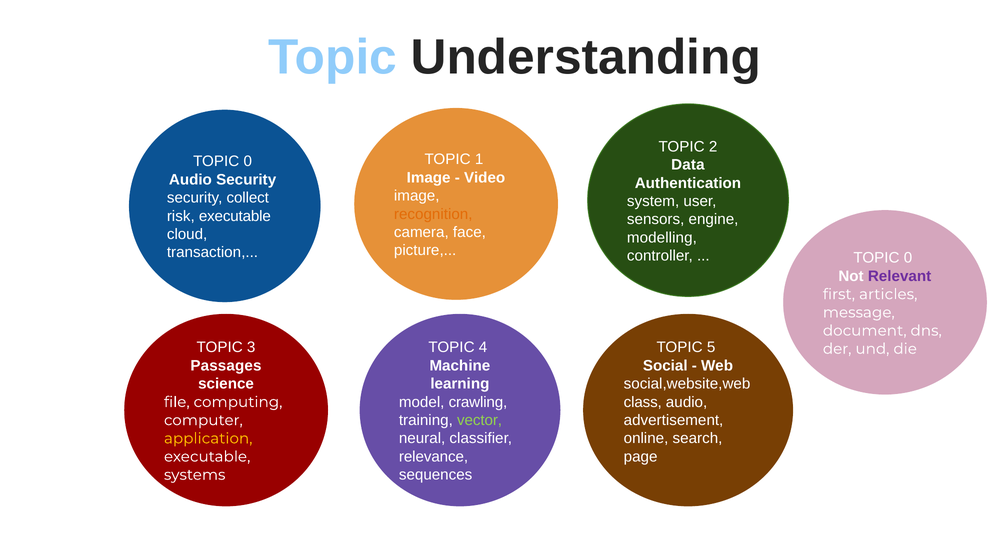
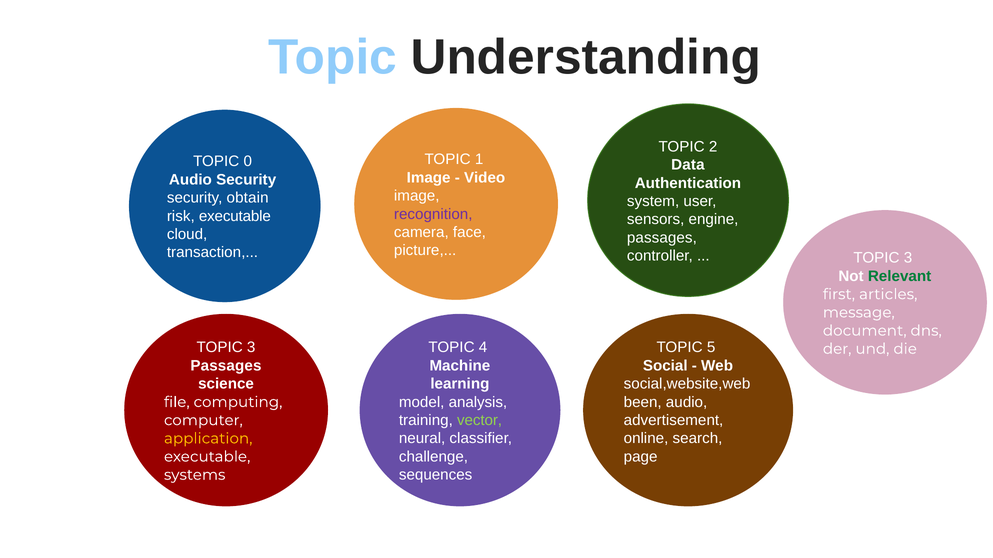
collect: collect -> obtain
recognition colour: orange -> purple
modelling at (662, 238): modelling -> passages
0 at (908, 258): 0 -> 3
Relevant colour: purple -> green
crawling: crawling -> analysis
class: class -> been
relevance: relevance -> challenge
